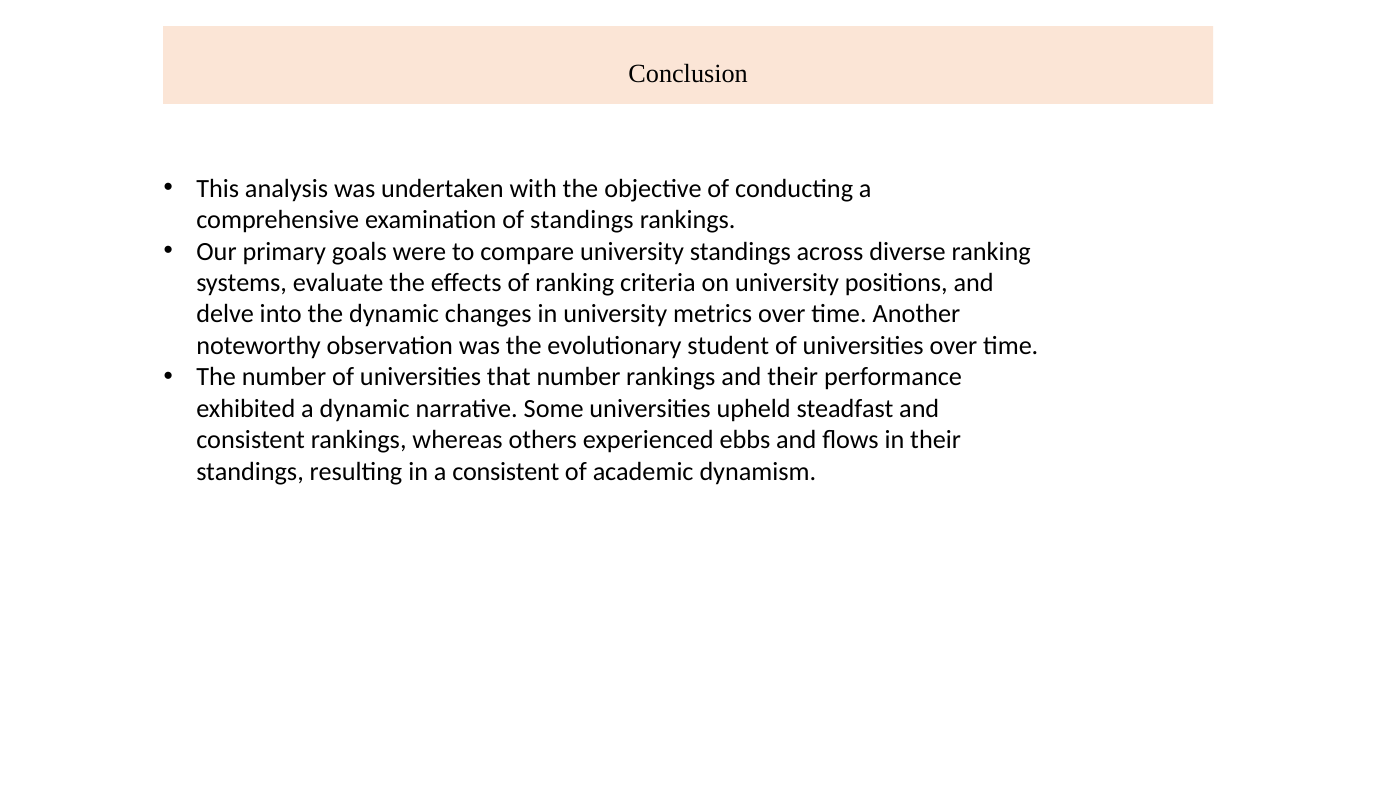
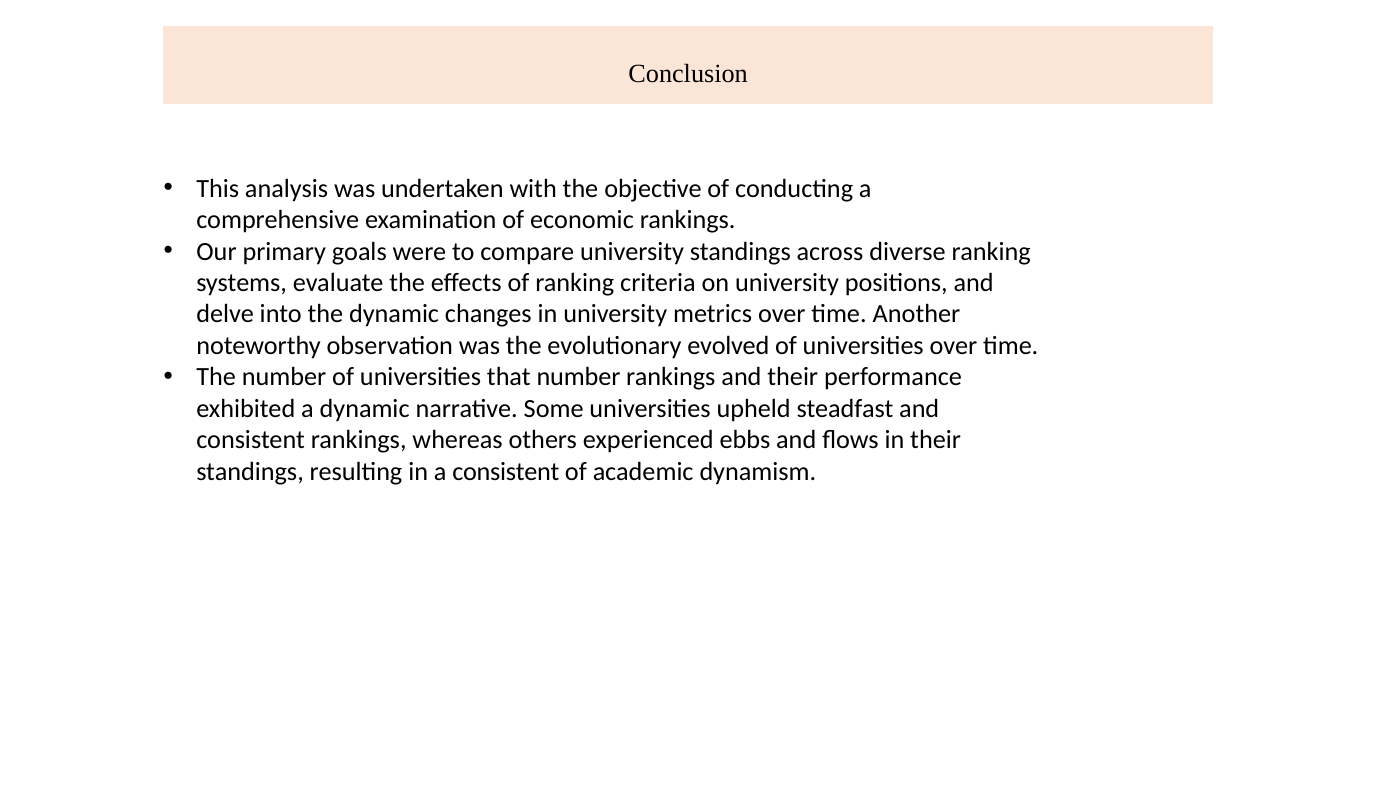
of standings: standings -> economic
student: student -> evolved
